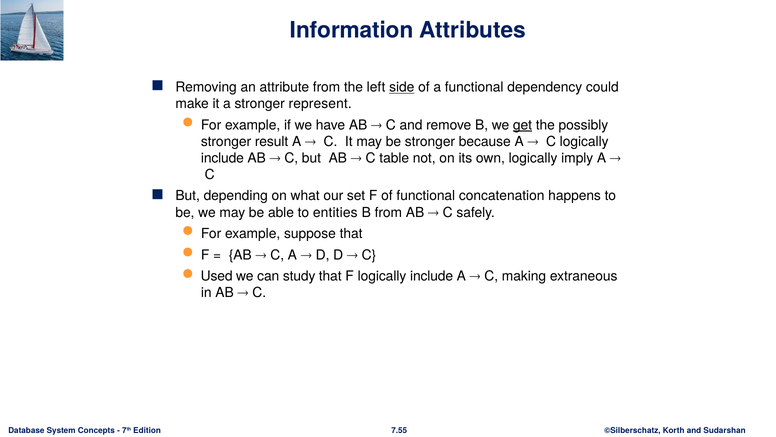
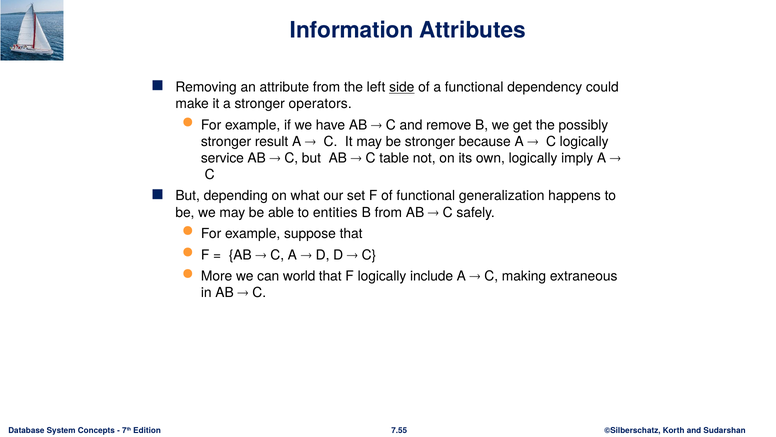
represent: represent -> operators
get underline: present -> none
include at (222, 158): include -> service
concatenation: concatenation -> generalization
Used: Used -> More
study: study -> world
